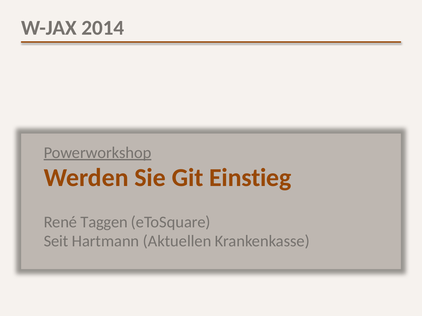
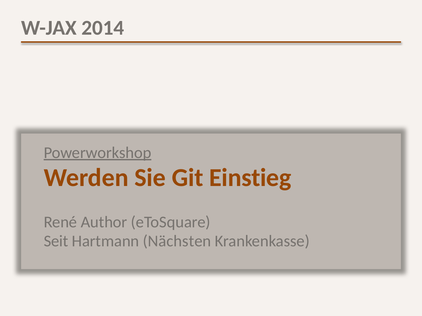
Taggen: Taggen -> Author
Aktuellen: Aktuellen -> Nächsten
